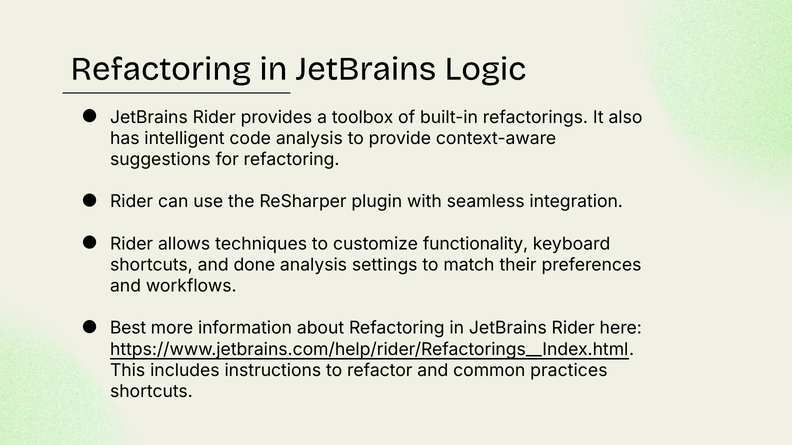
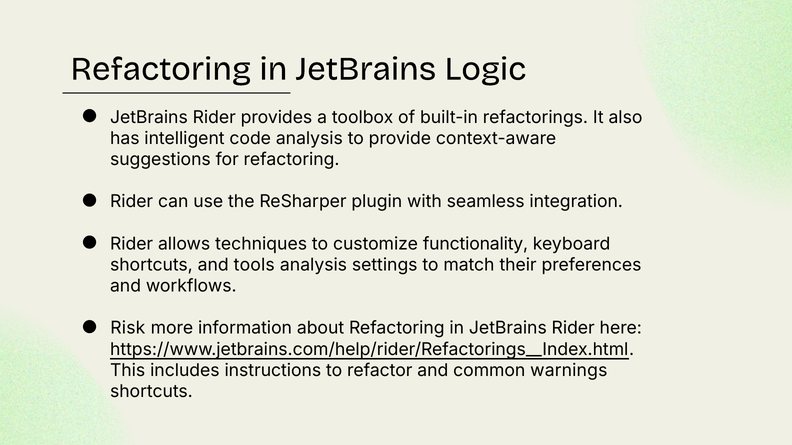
done: done -> tools
Best: Best -> Risk
practices: practices -> warnings
